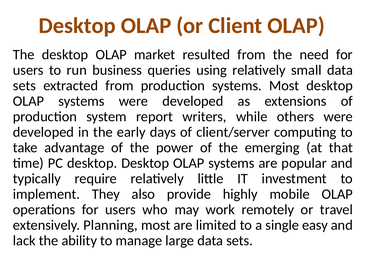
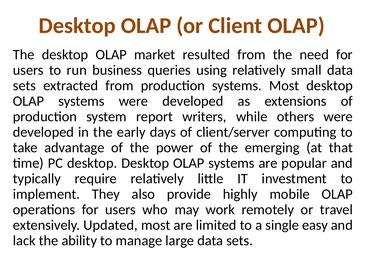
Planning: Planning -> Updated
